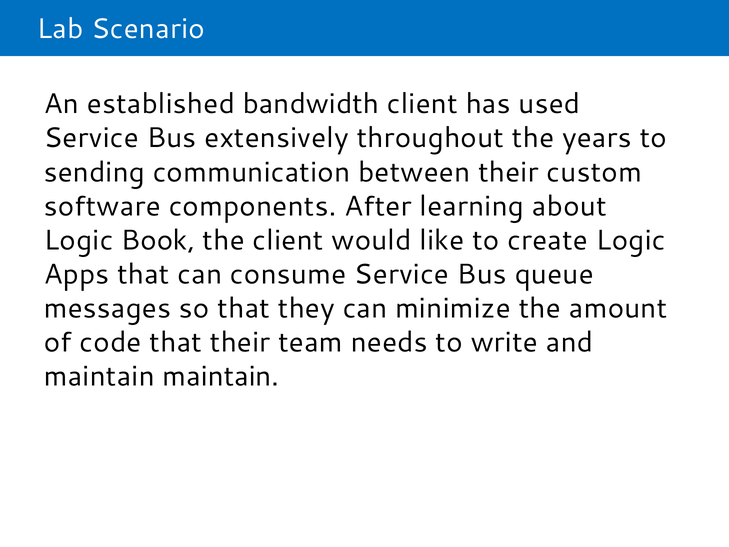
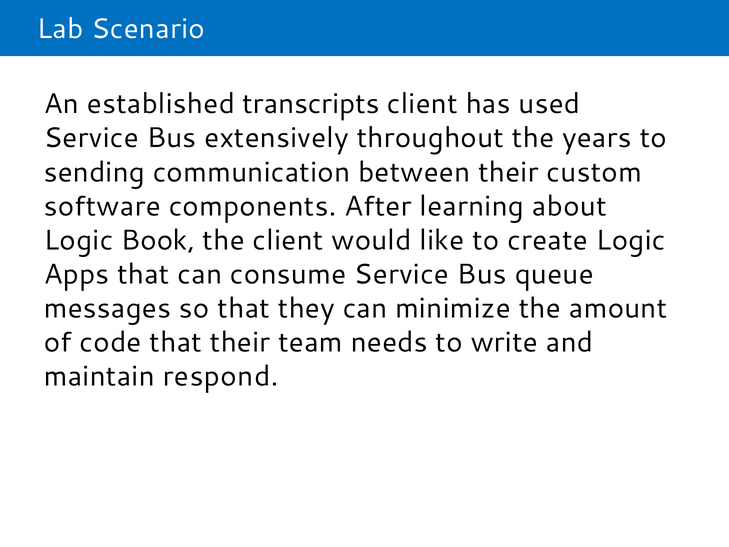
bandwidth: bandwidth -> transcripts
maintain maintain: maintain -> respond
